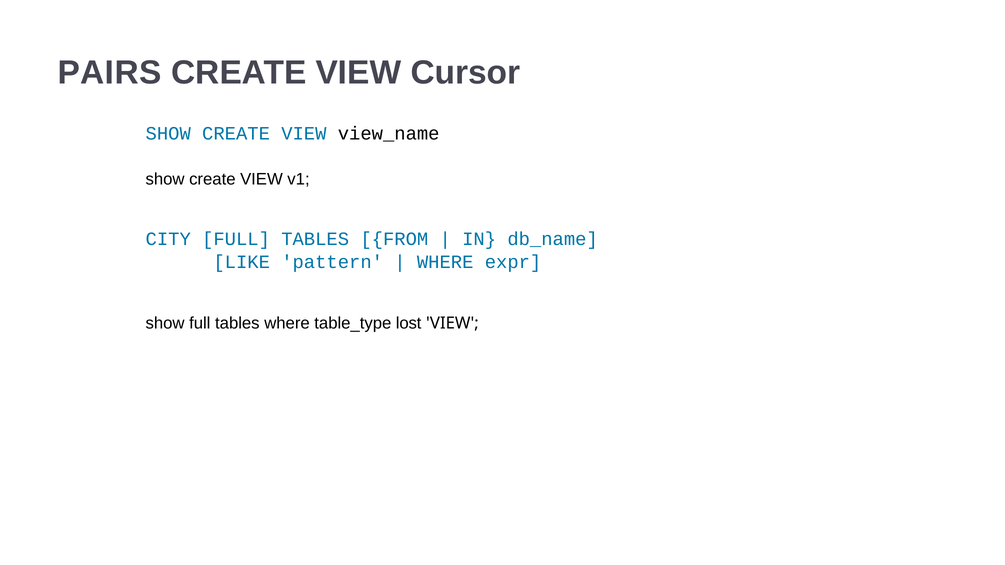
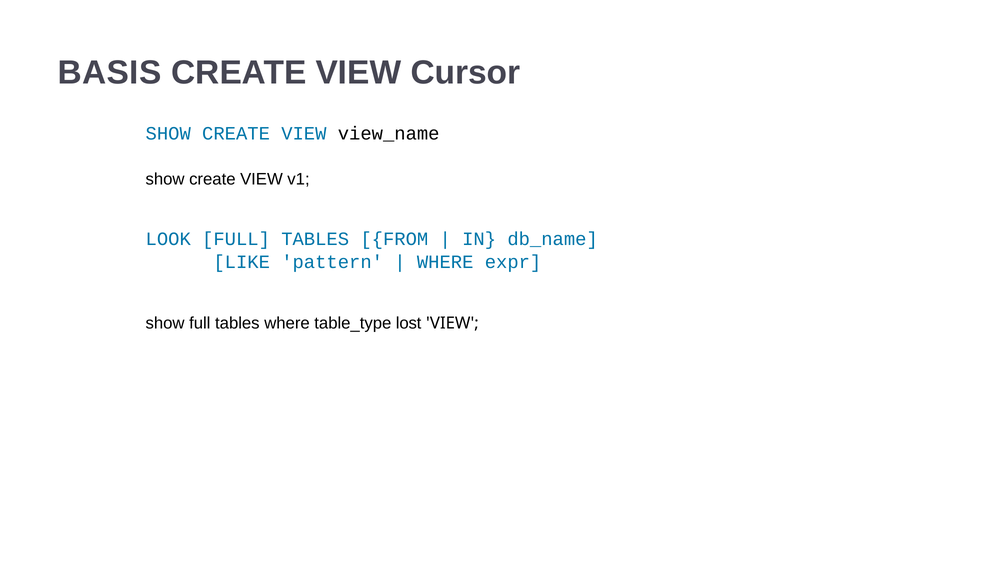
PAIRS: PAIRS -> BASIS
CITY: CITY -> LOOK
